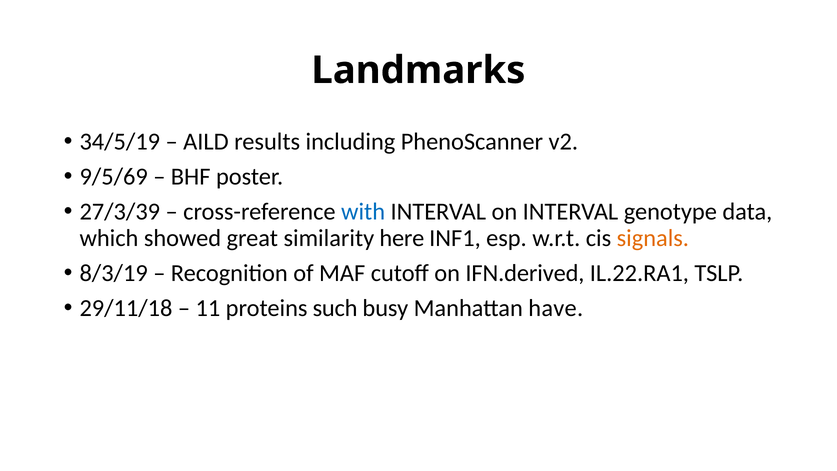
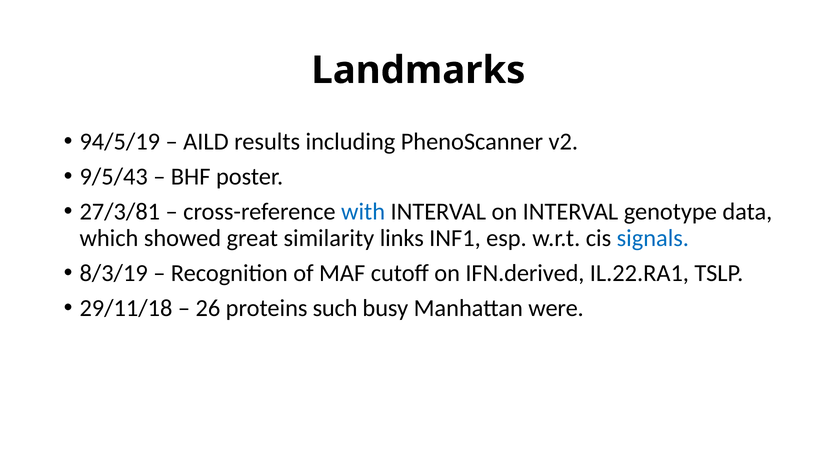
34/5/19: 34/5/19 -> 94/5/19
9/5/69: 9/5/69 -> 9/5/43
27/3/39: 27/3/39 -> 27/3/81
here: here -> links
signals colour: orange -> blue
11: 11 -> 26
have: have -> were
